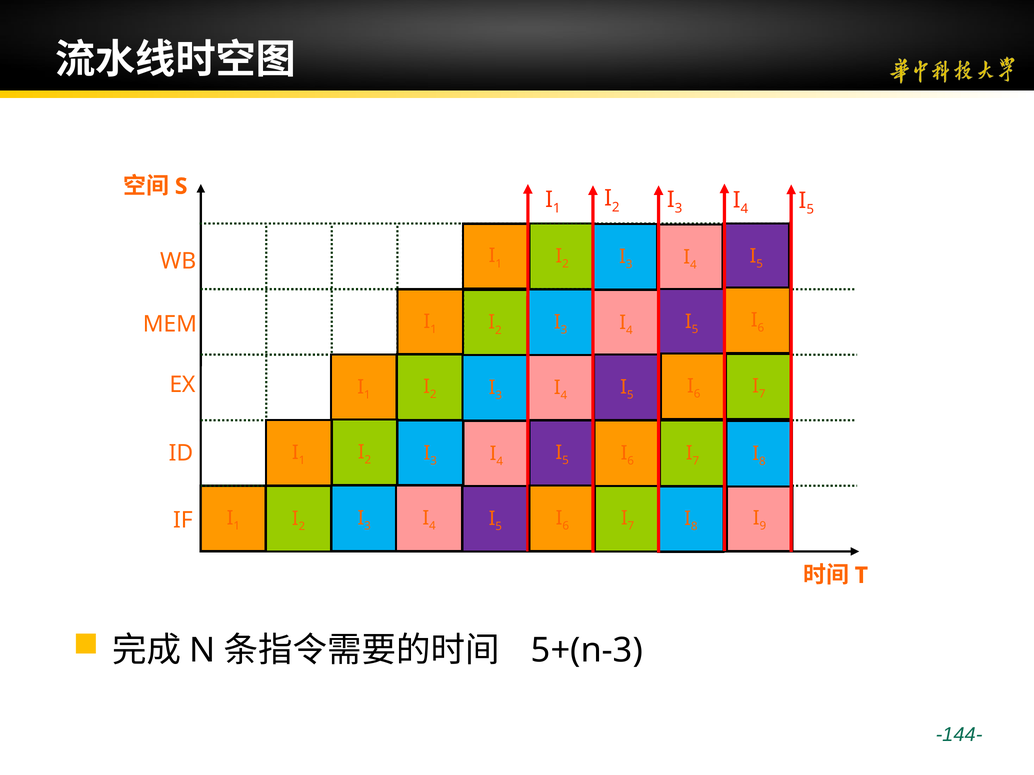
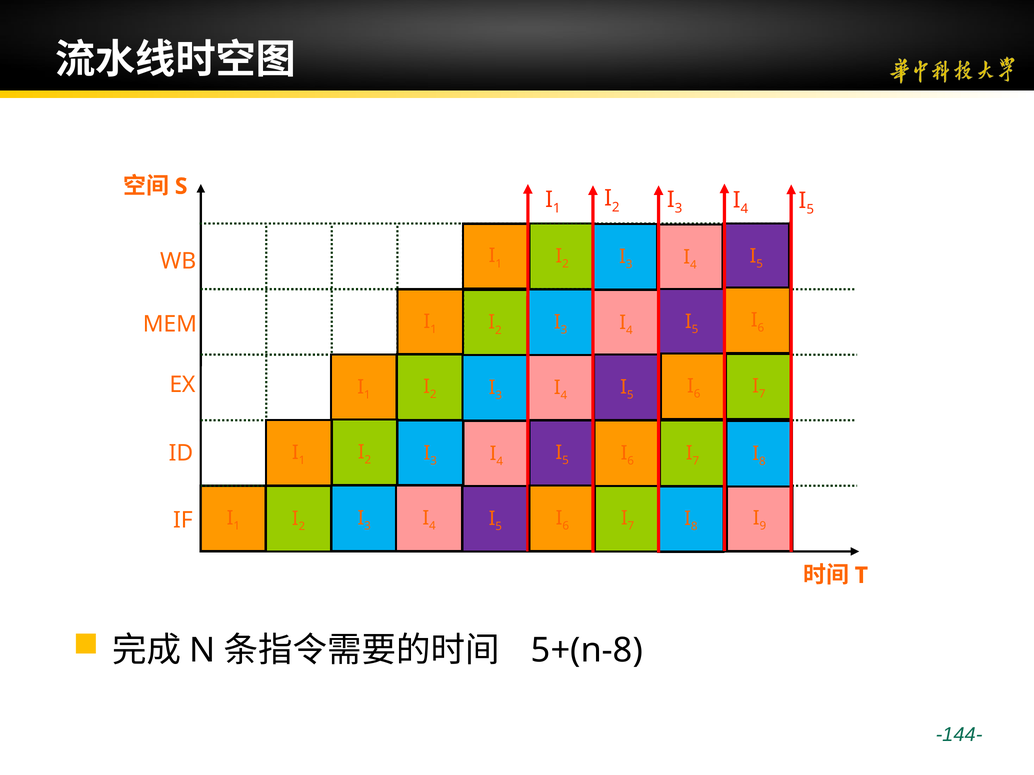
5+(n-3: 5+(n-3 -> 5+(n-8
